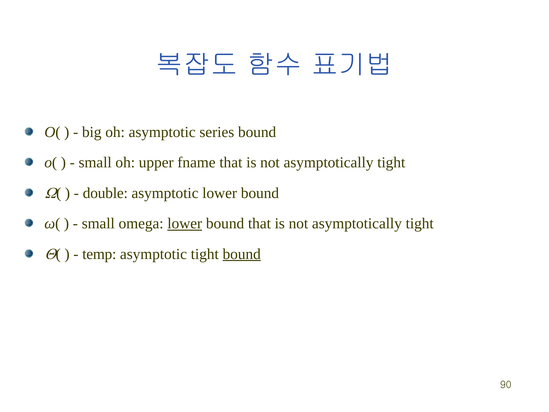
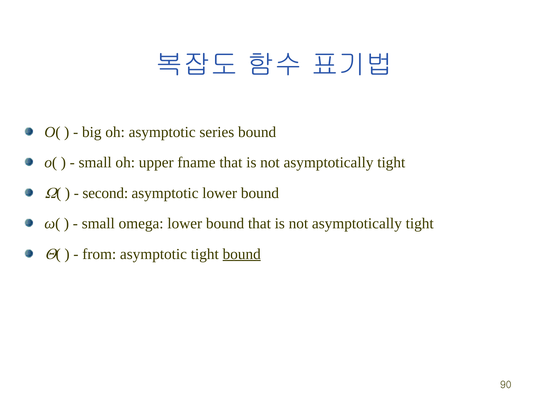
double: double -> second
lower at (185, 223) underline: present -> none
temp: temp -> from
